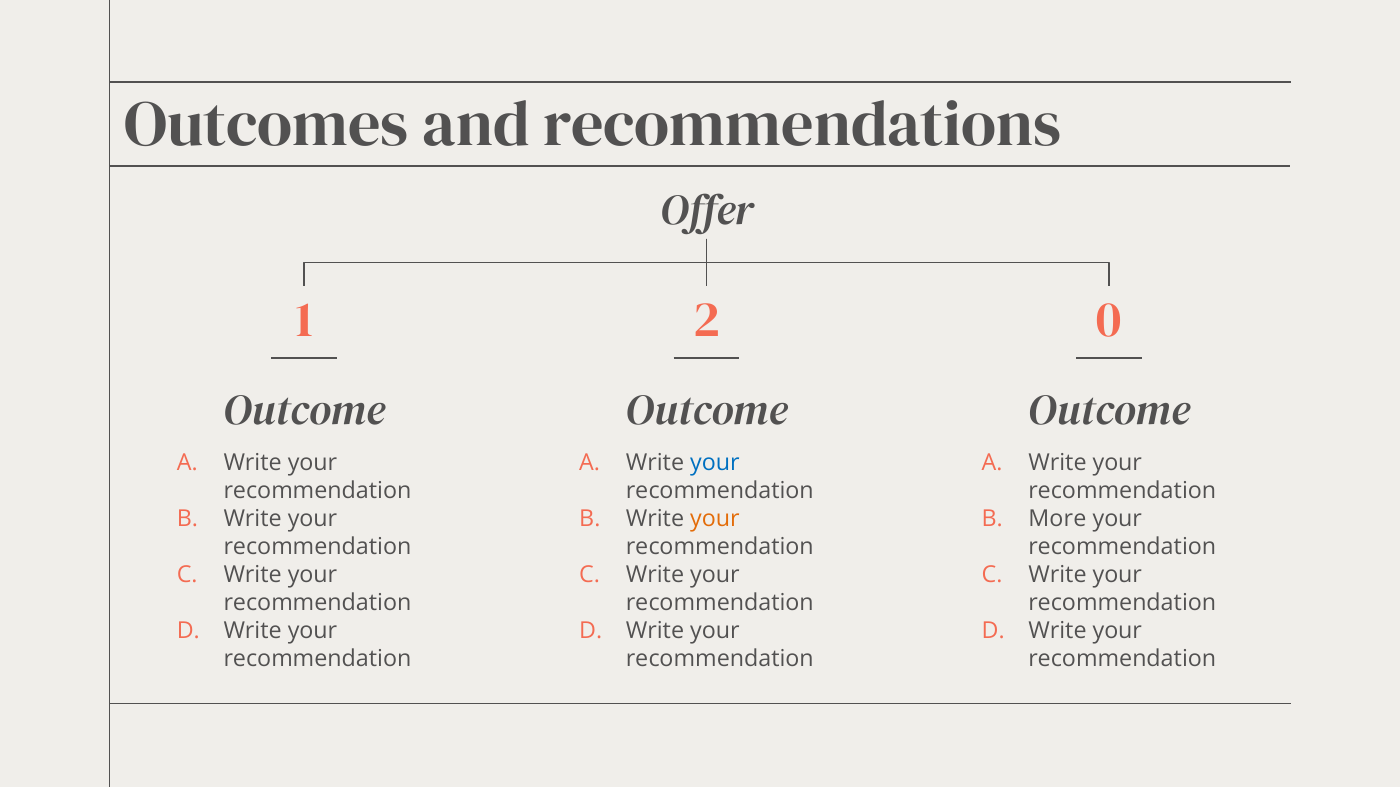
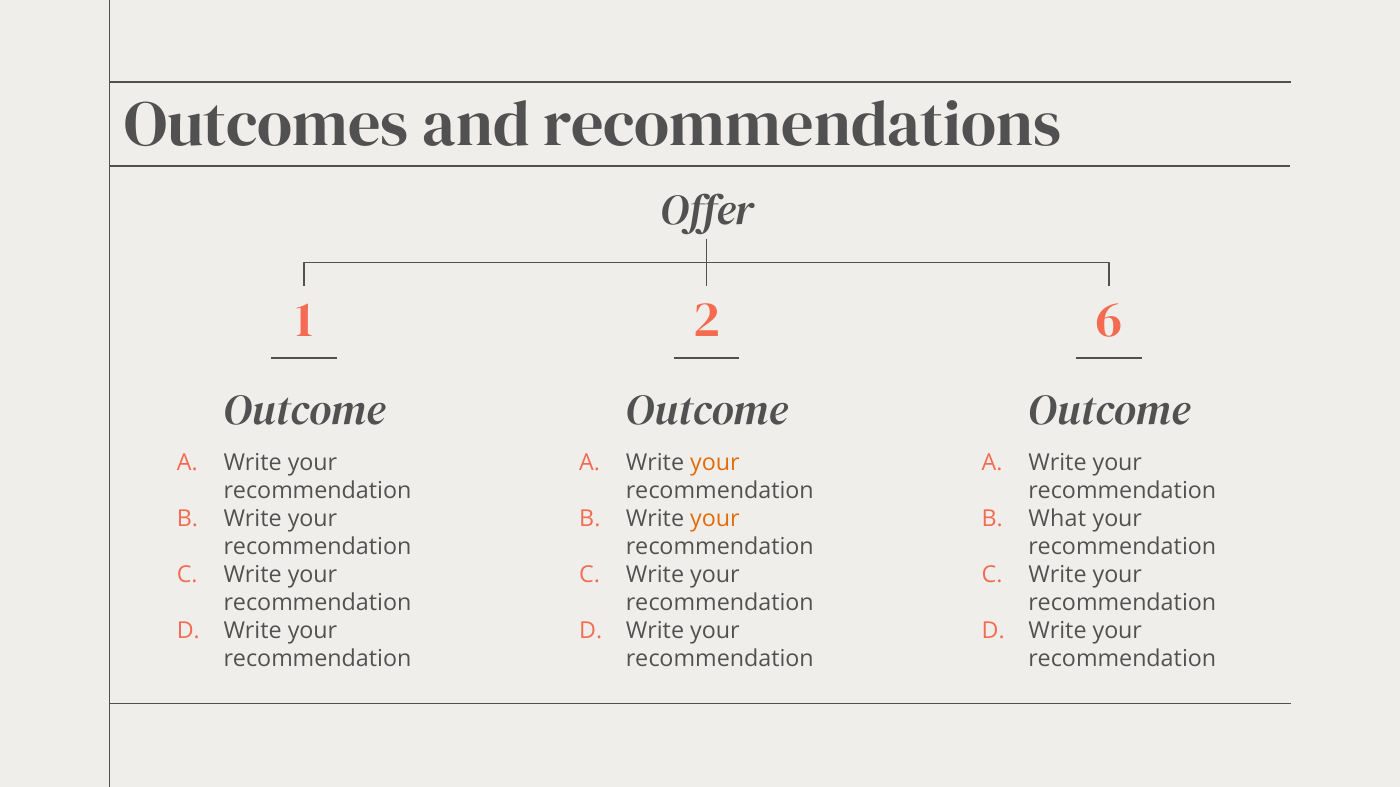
0: 0 -> 6
your at (715, 463) colour: blue -> orange
More: More -> What
